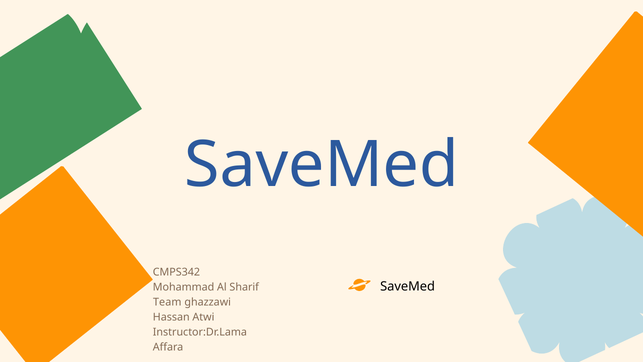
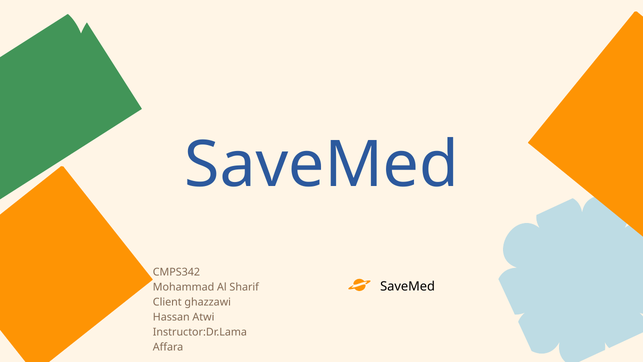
Team: Team -> Client
